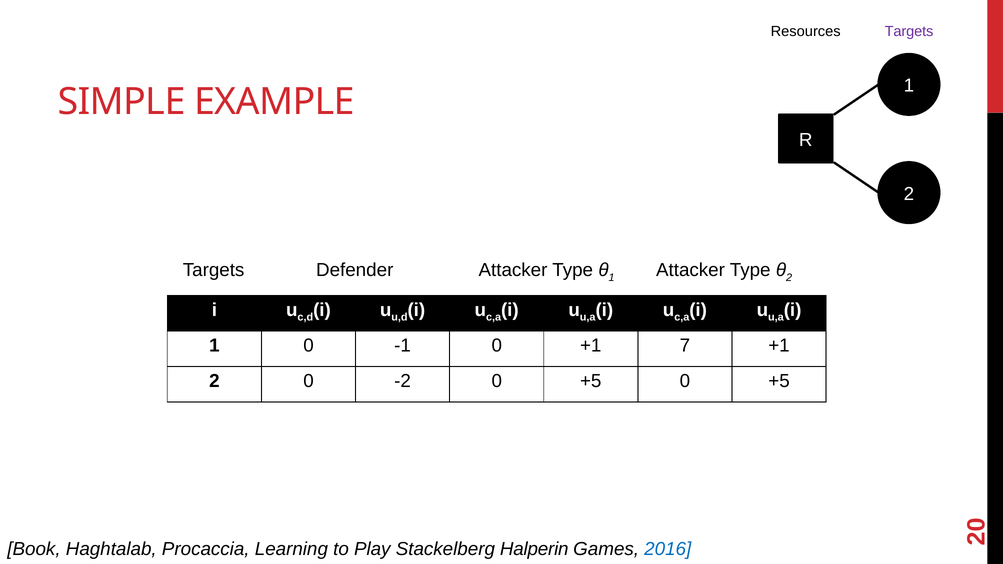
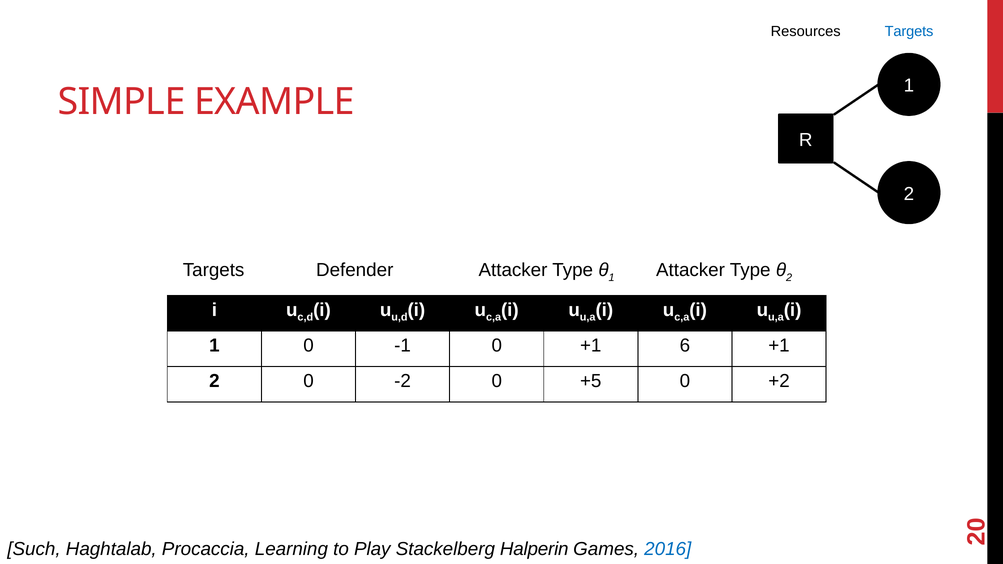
Targets at (909, 31) colour: purple -> blue
7: 7 -> 6
+5 0 +5: +5 -> +2
Book: Book -> Such
